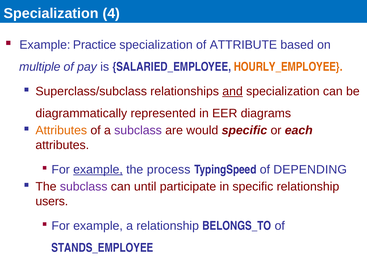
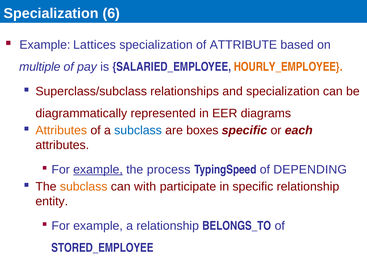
4: 4 -> 6
Practice: Practice -> Lattices
and underline: present -> none
subclass at (138, 131) colour: purple -> blue
would: would -> boxes
subclass at (84, 187) colour: purple -> orange
until: until -> with
users: users -> entity
STANDS_EMPLOYEE: STANDS_EMPLOYEE -> STORED_EMPLOYEE
